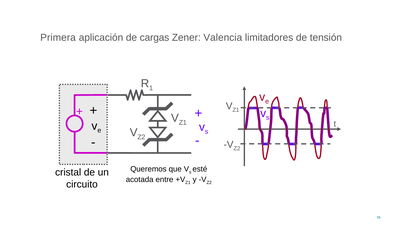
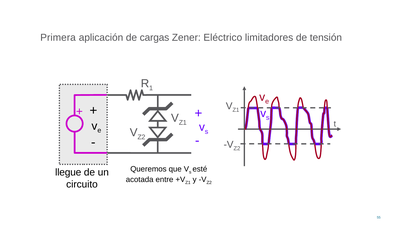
Valencia: Valencia -> Eléctrico
cristal: cristal -> llegue
